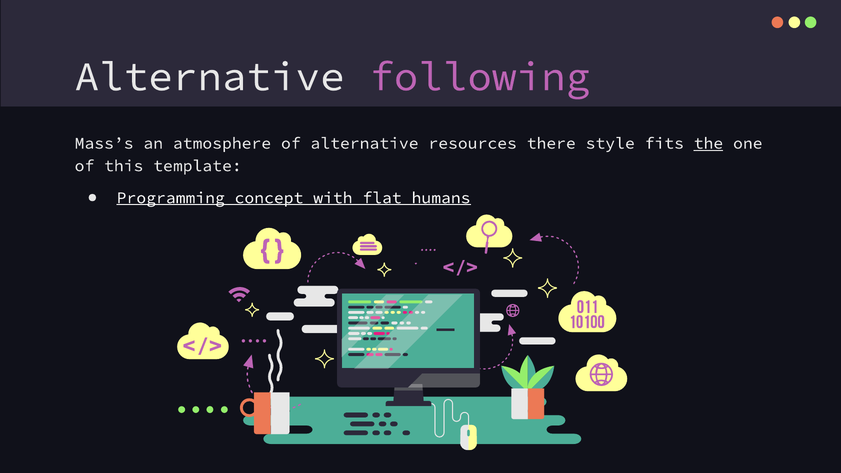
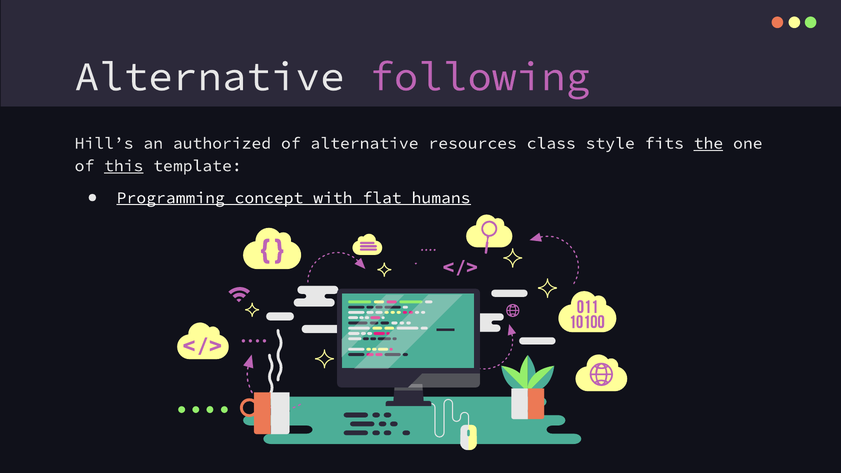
Mass’s: Mass’s -> Hill’s
atmosphere: atmosphere -> authorized
there: there -> class
this underline: none -> present
